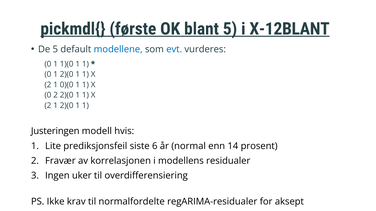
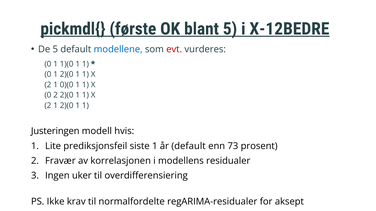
X-12BLANT: X-12BLANT -> X-12BEDRE
evt colour: blue -> red
siste 6: 6 -> 1
år normal: normal -> default
14: 14 -> 73
